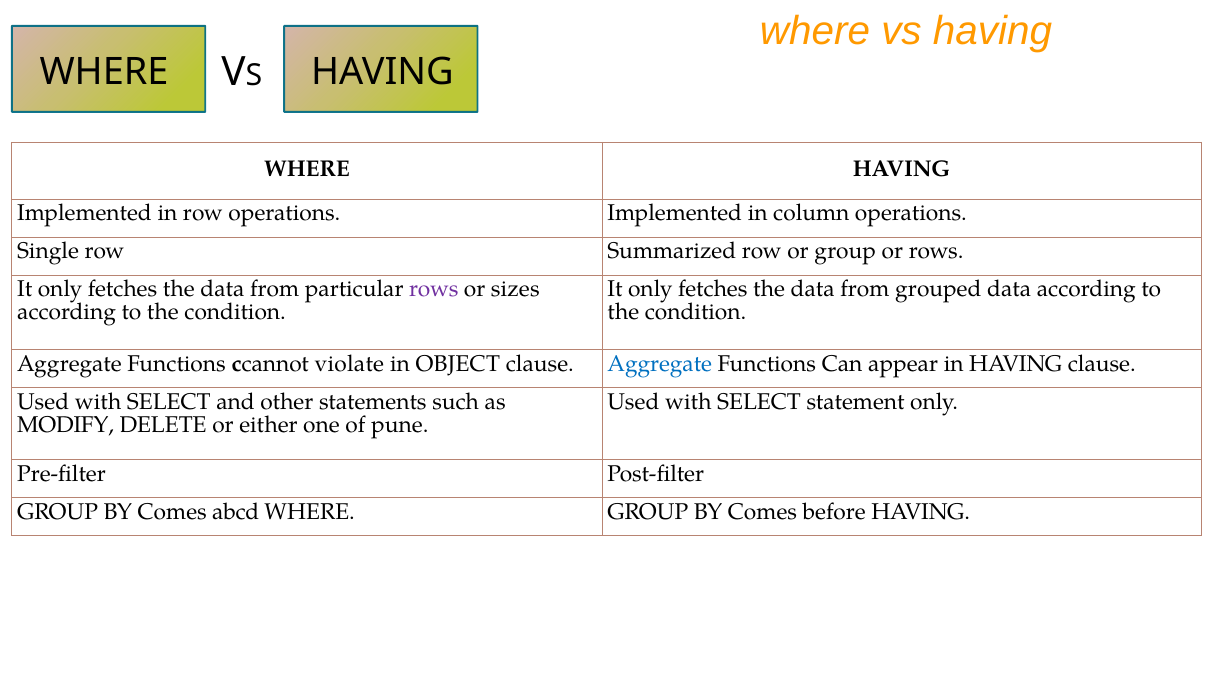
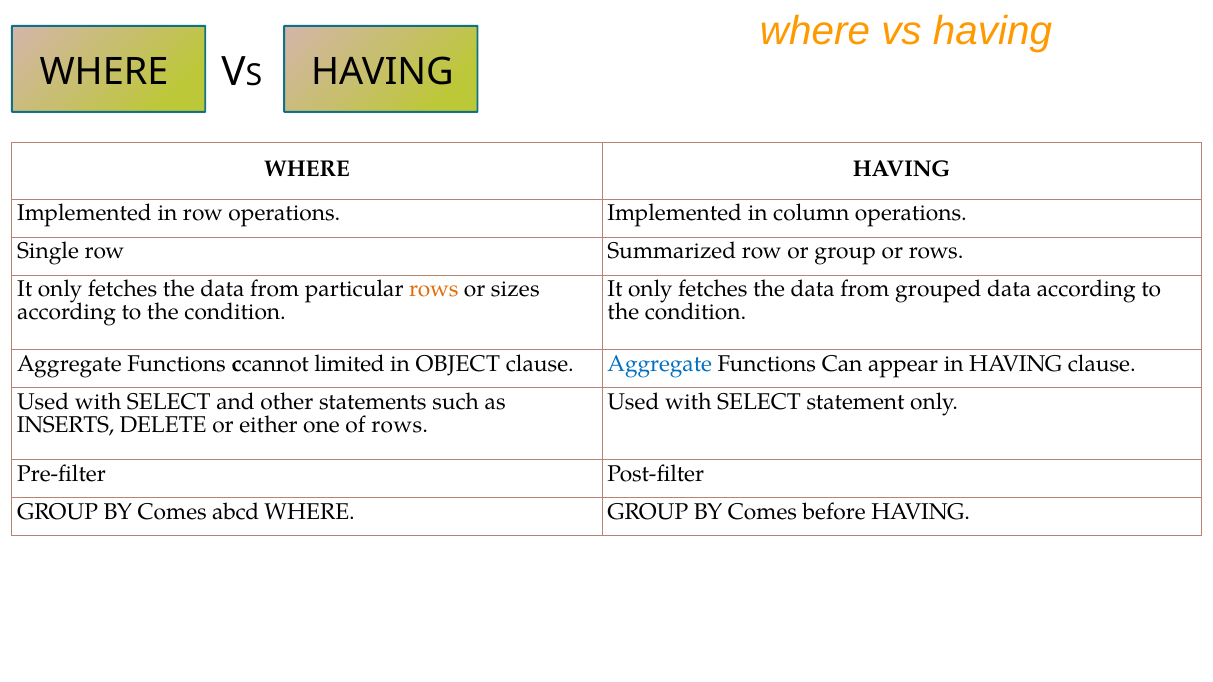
rows at (434, 289) colour: purple -> orange
violate: violate -> limited
MODIFY: MODIFY -> INSERTS
of pune: pune -> rows
